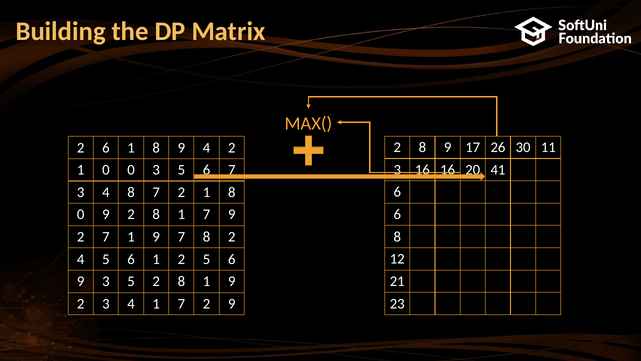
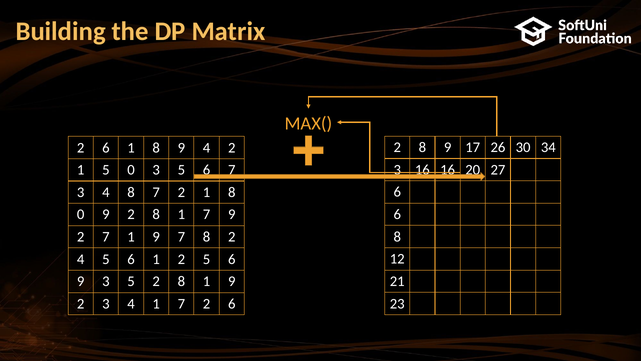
11: 11 -> 34
41: 41 -> 27
1 0: 0 -> 5
7 2 9: 9 -> 6
